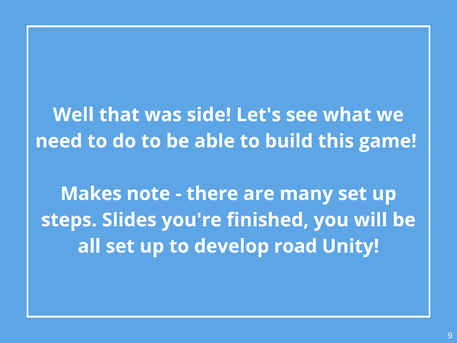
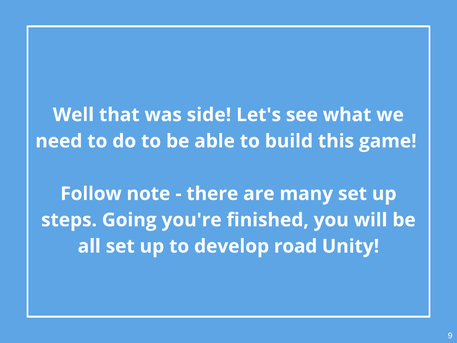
Makes: Makes -> Follow
Slides: Slides -> Going
